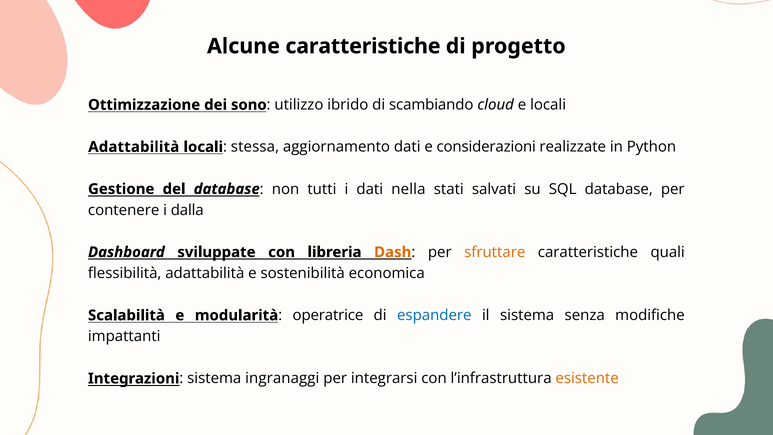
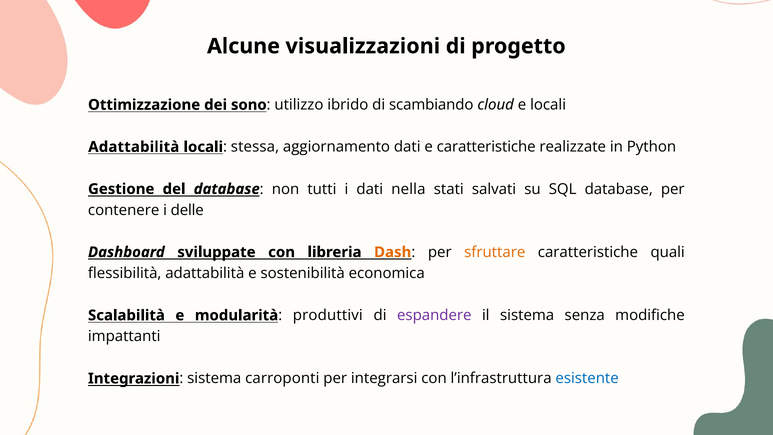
Alcune caratteristiche: caratteristiche -> visualizzazioni
e considerazioni: considerazioni -> caratteristiche
dalla: dalla -> delle
operatrice: operatrice -> produttivi
espandere colour: blue -> purple
ingranaggi: ingranaggi -> carroponti
esistente colour: orange -> blue
